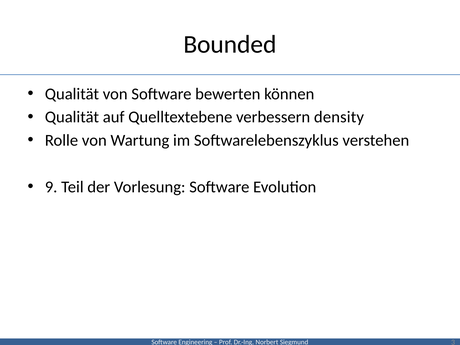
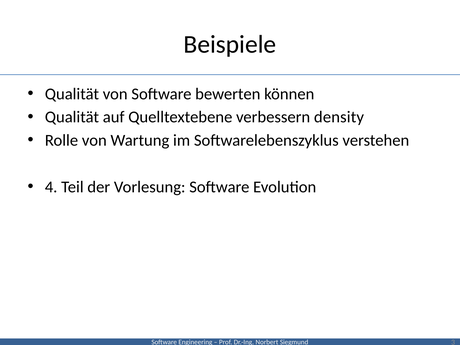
Bounded: Bounded -> Beispiele
9: 9 -> 4
